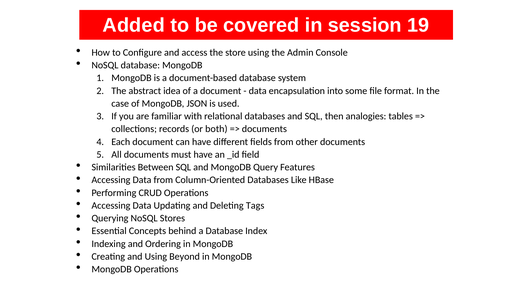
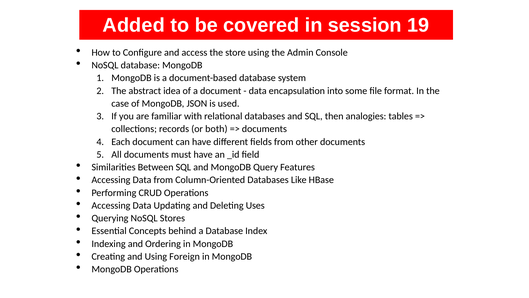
Tags: Tags -> Uses
Beyond: Beyond -> Foreign
